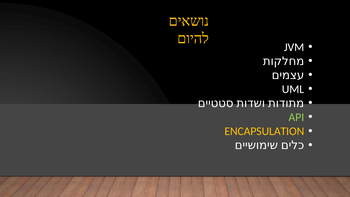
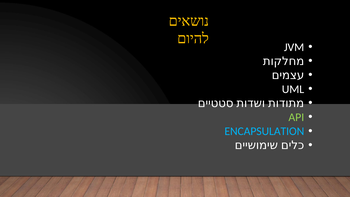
ENCAPSULATION colour: yellow -> light blue
